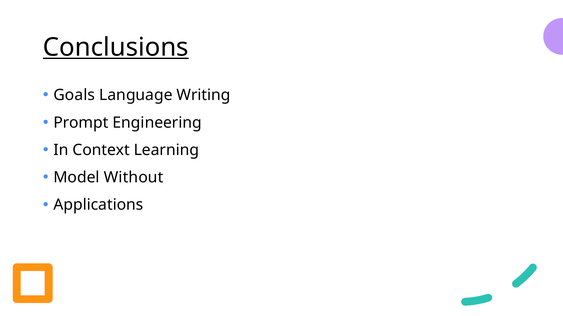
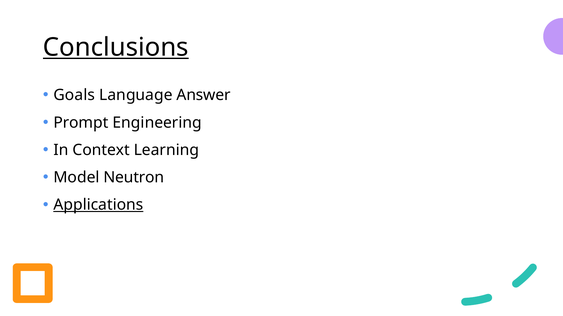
Writing: Writing -> Answer
Without: Without -> Neutron
Applications underline: none -> present
